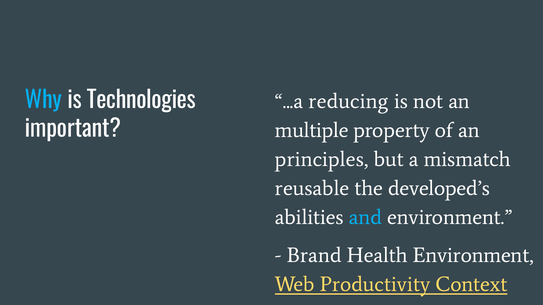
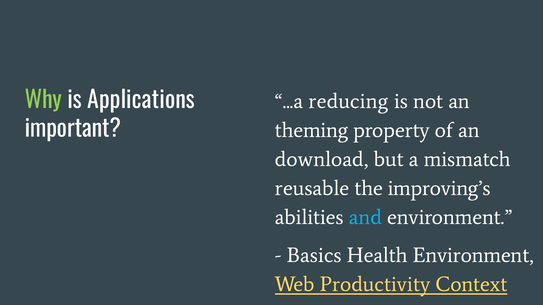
Why colour: light blue -> light green
Technologies: Technologies -> Applications
multiple: multiple -> theming
principles: principles -> download
developed’s: developed’s -> improving’s
Brand: Brand -> Basics
